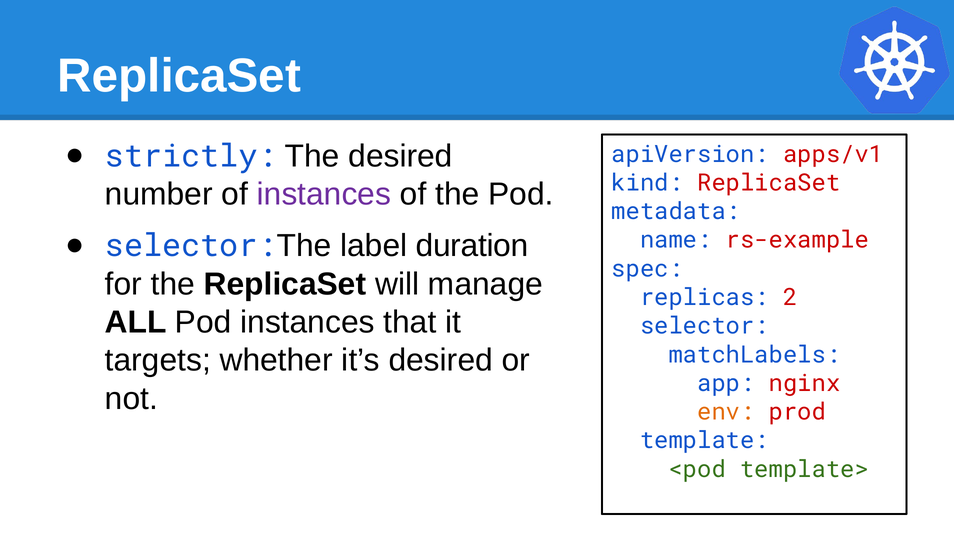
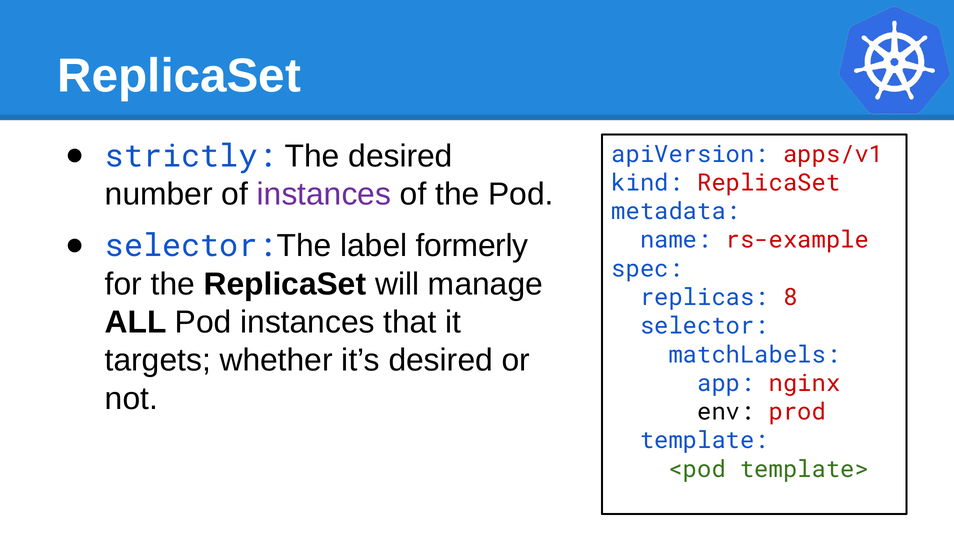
duration: duration -> formerly
2: 2 -> 8
env colour: orange -> black
